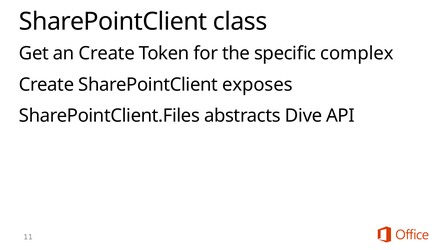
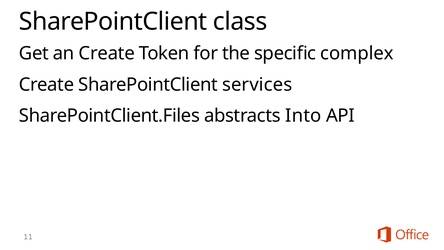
exposes: exposes -> services
Dive: Dive -> Into
